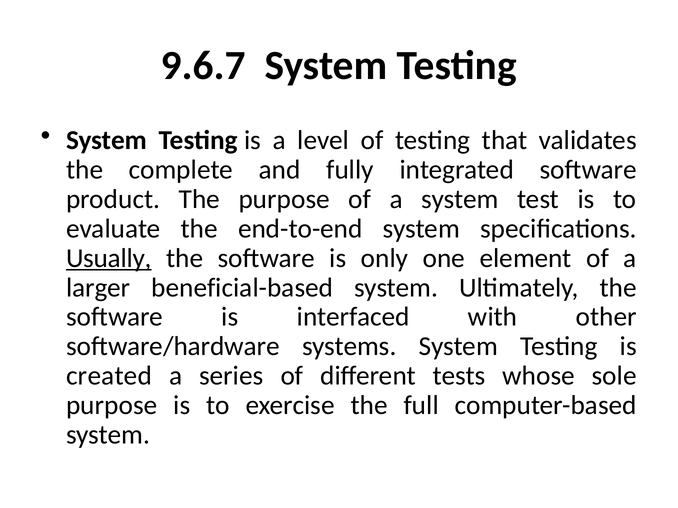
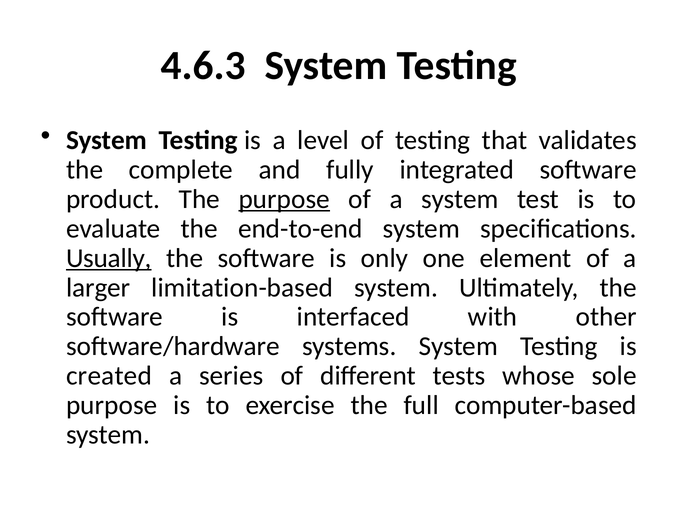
9.6.7: 9.6.7 -> 4.6.3
purpose at (284, 199) underline: none -> present
beneficial-based: beneficial-based -> limitation-based
